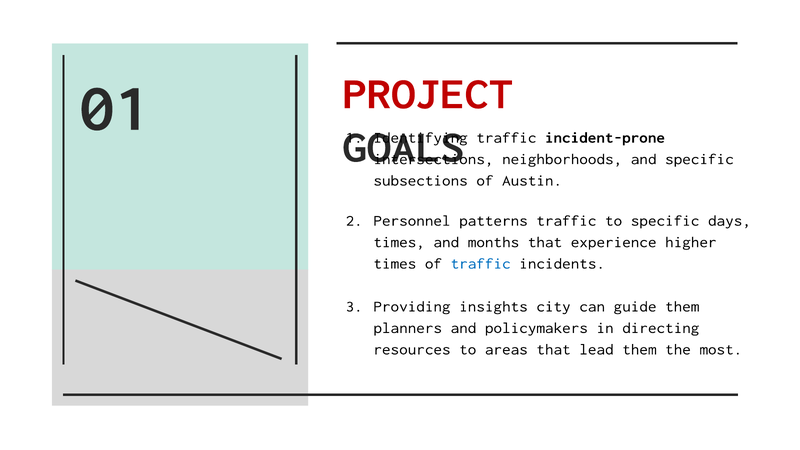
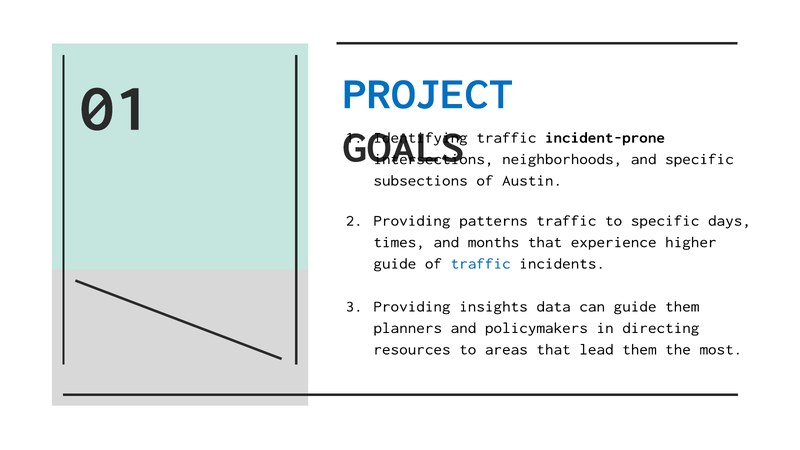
PROJECT colour: red -> blue
Personnel at (412, 221): Personnel -> Providing
times at (395, 263): times -> guide
city: city -> data
